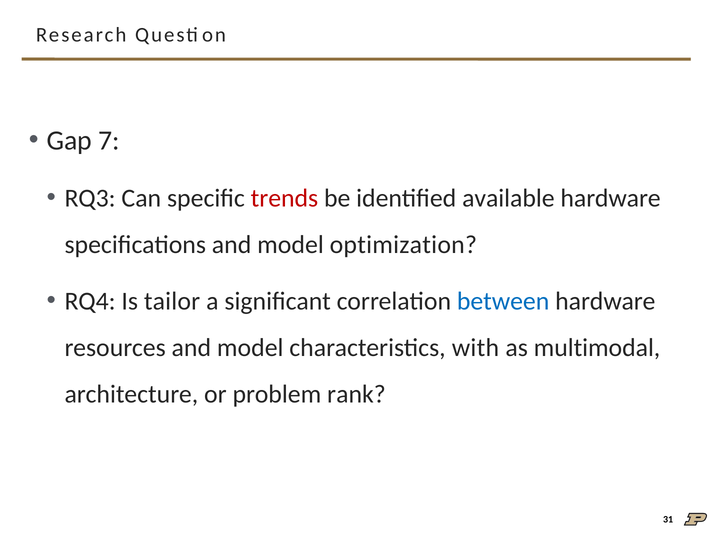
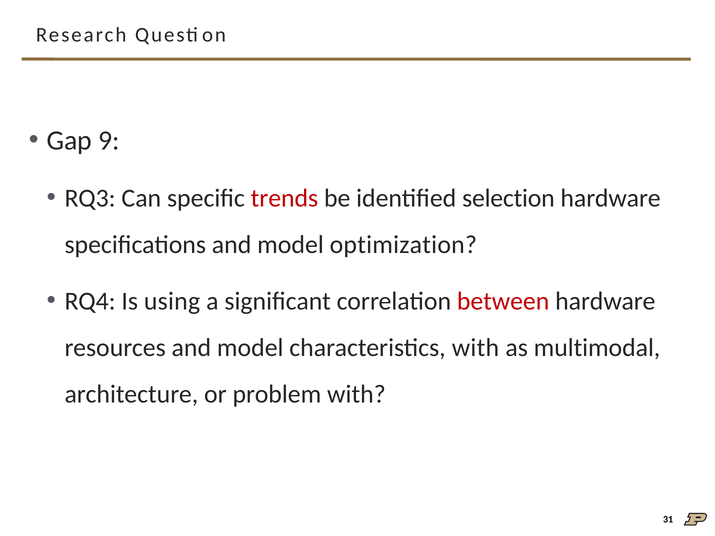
7: 7 -> 9
available: available -> selection
tailor: tailor -> using
between colour: blue -> red
problem rank: rank -> with
